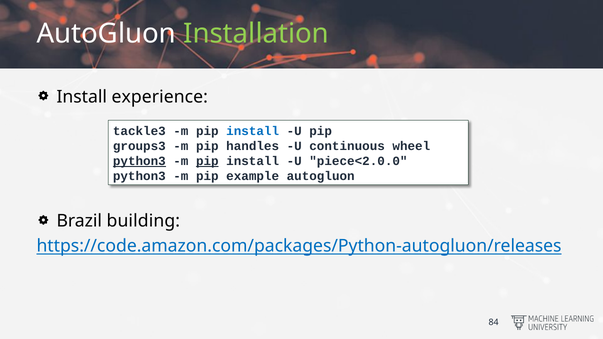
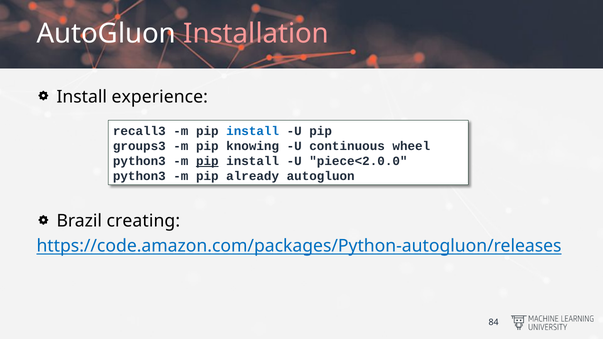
Installation colour: light green -> pink
tackle3: tackle3 -> recall3
handles: handles -> knowing
python3 at (139, 161) underline: present -> none
example: example -> already
building: building -> creating
